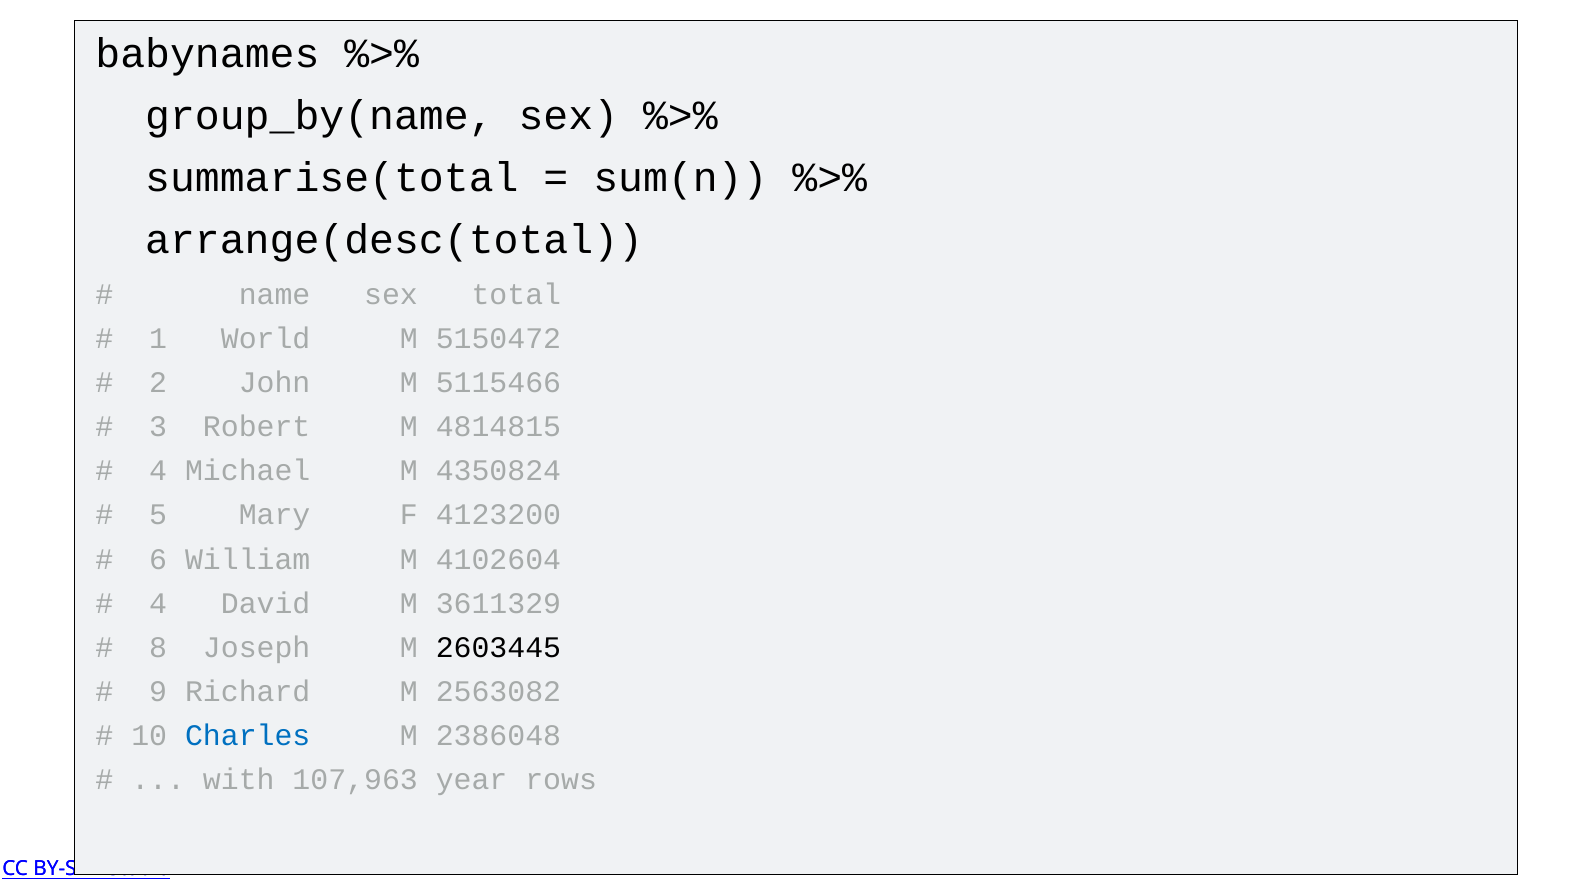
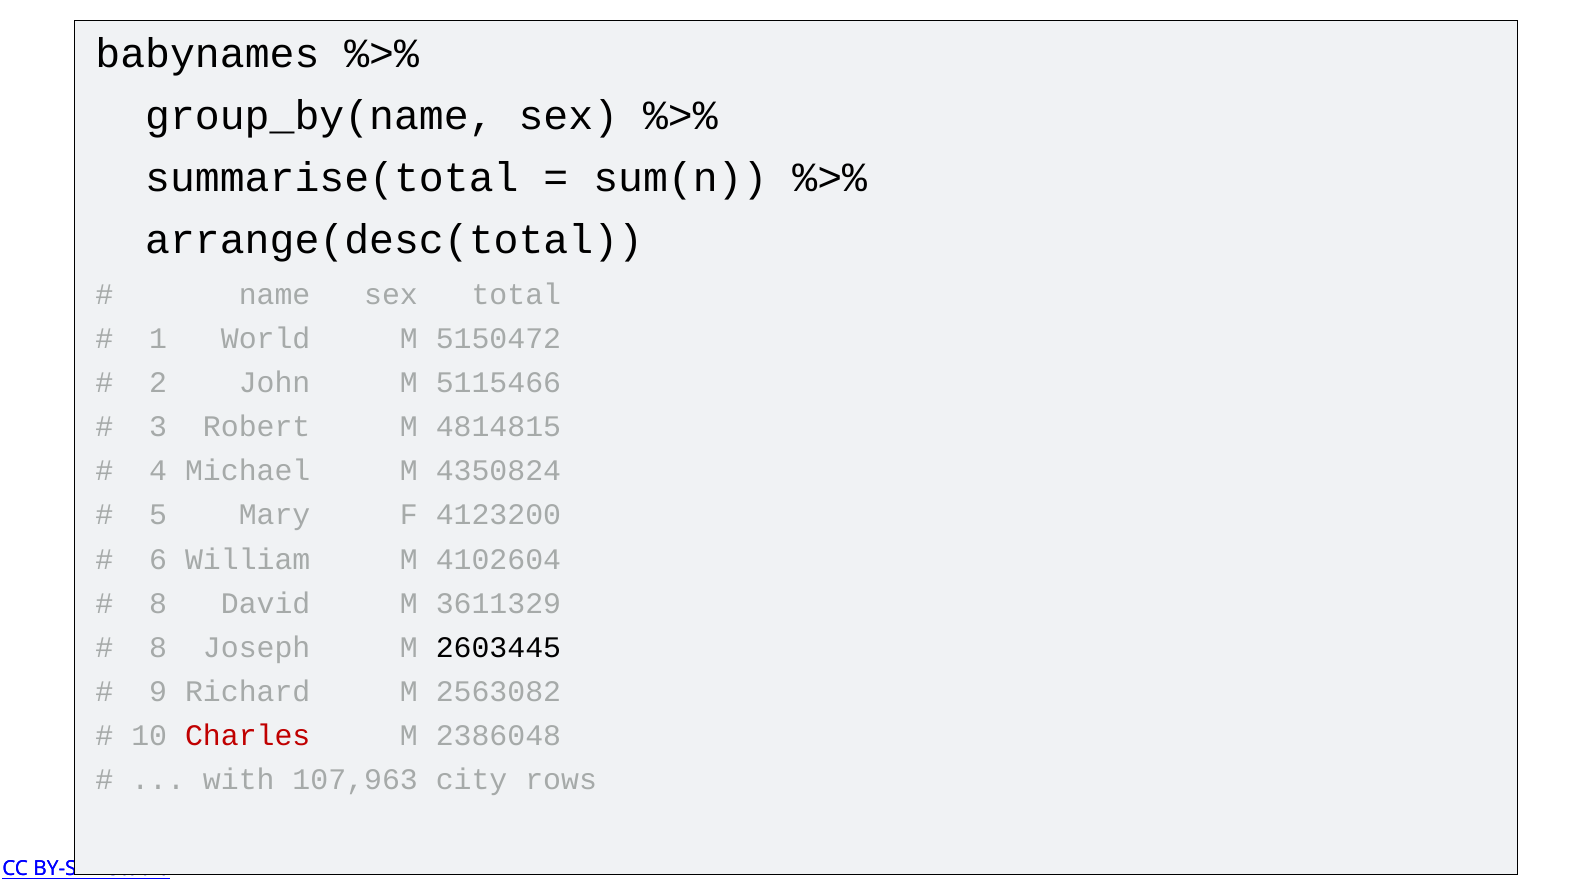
4 at (158, 604): 4 -> 8
Charles colour: blue -> red
year: year -> city
